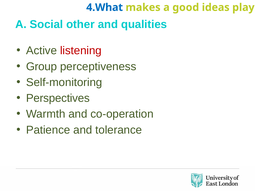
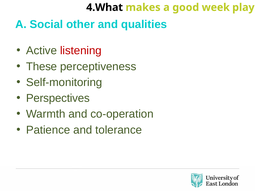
4.What colour: blue -> black
ideas: ideas -> week
Group: Group -> These
